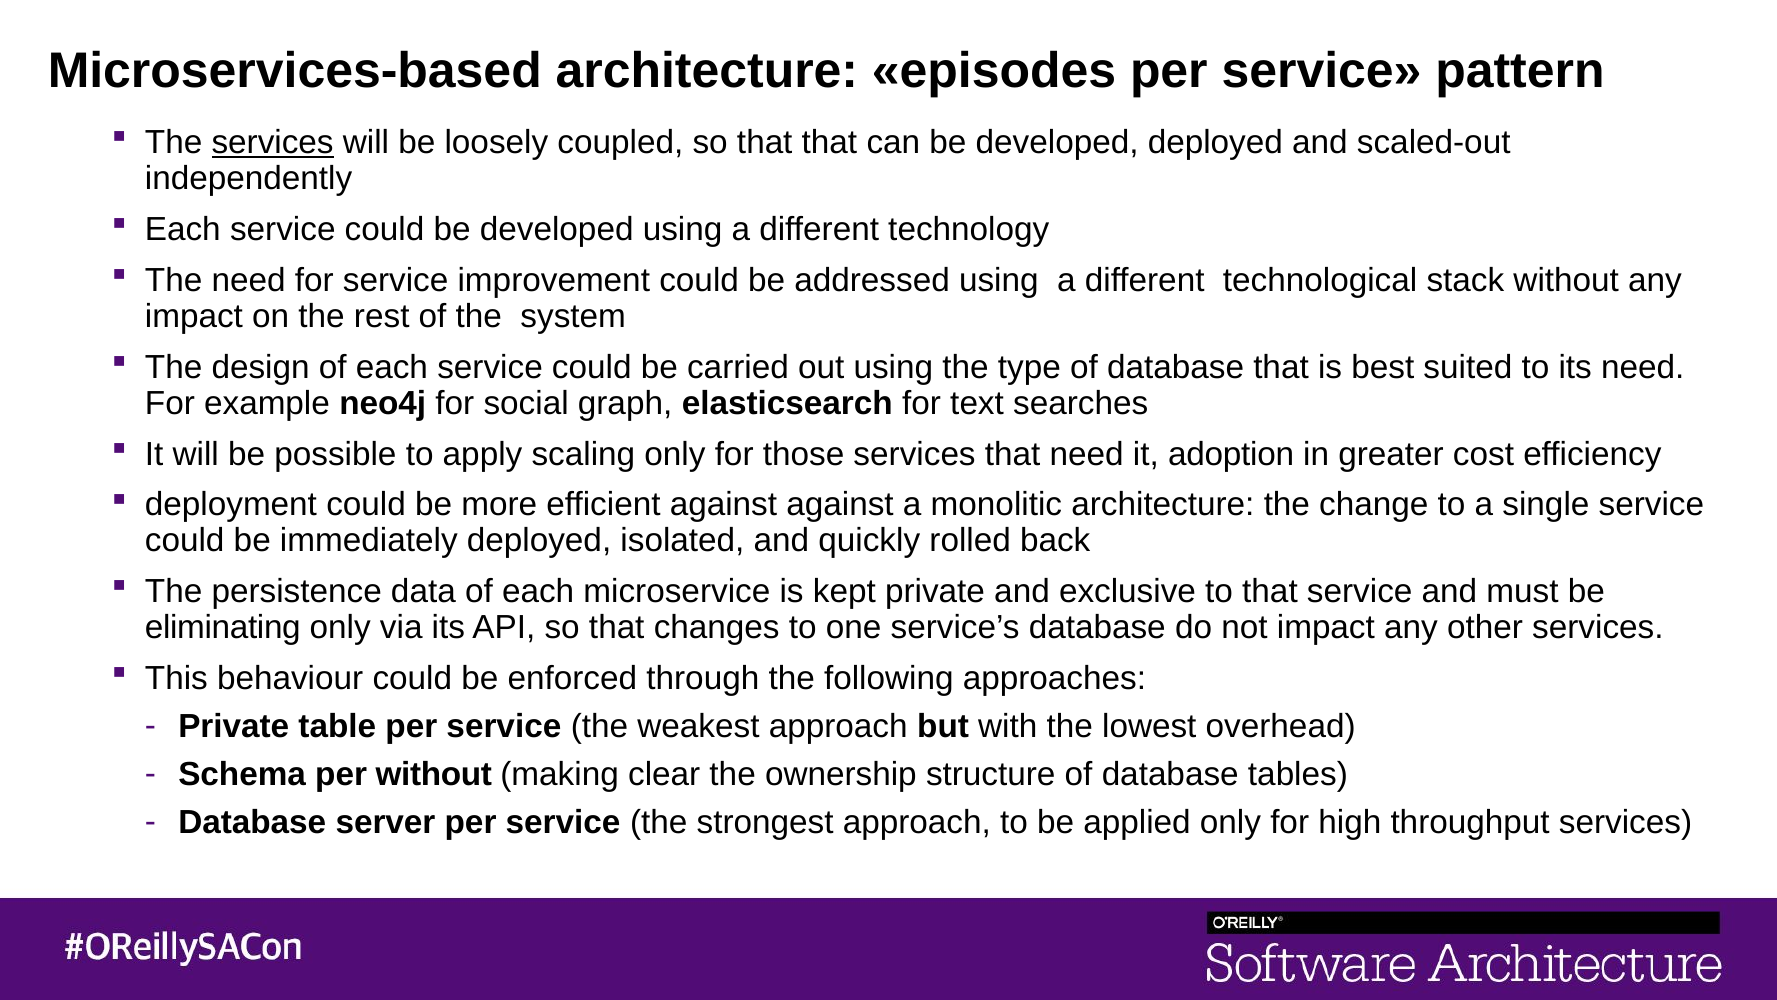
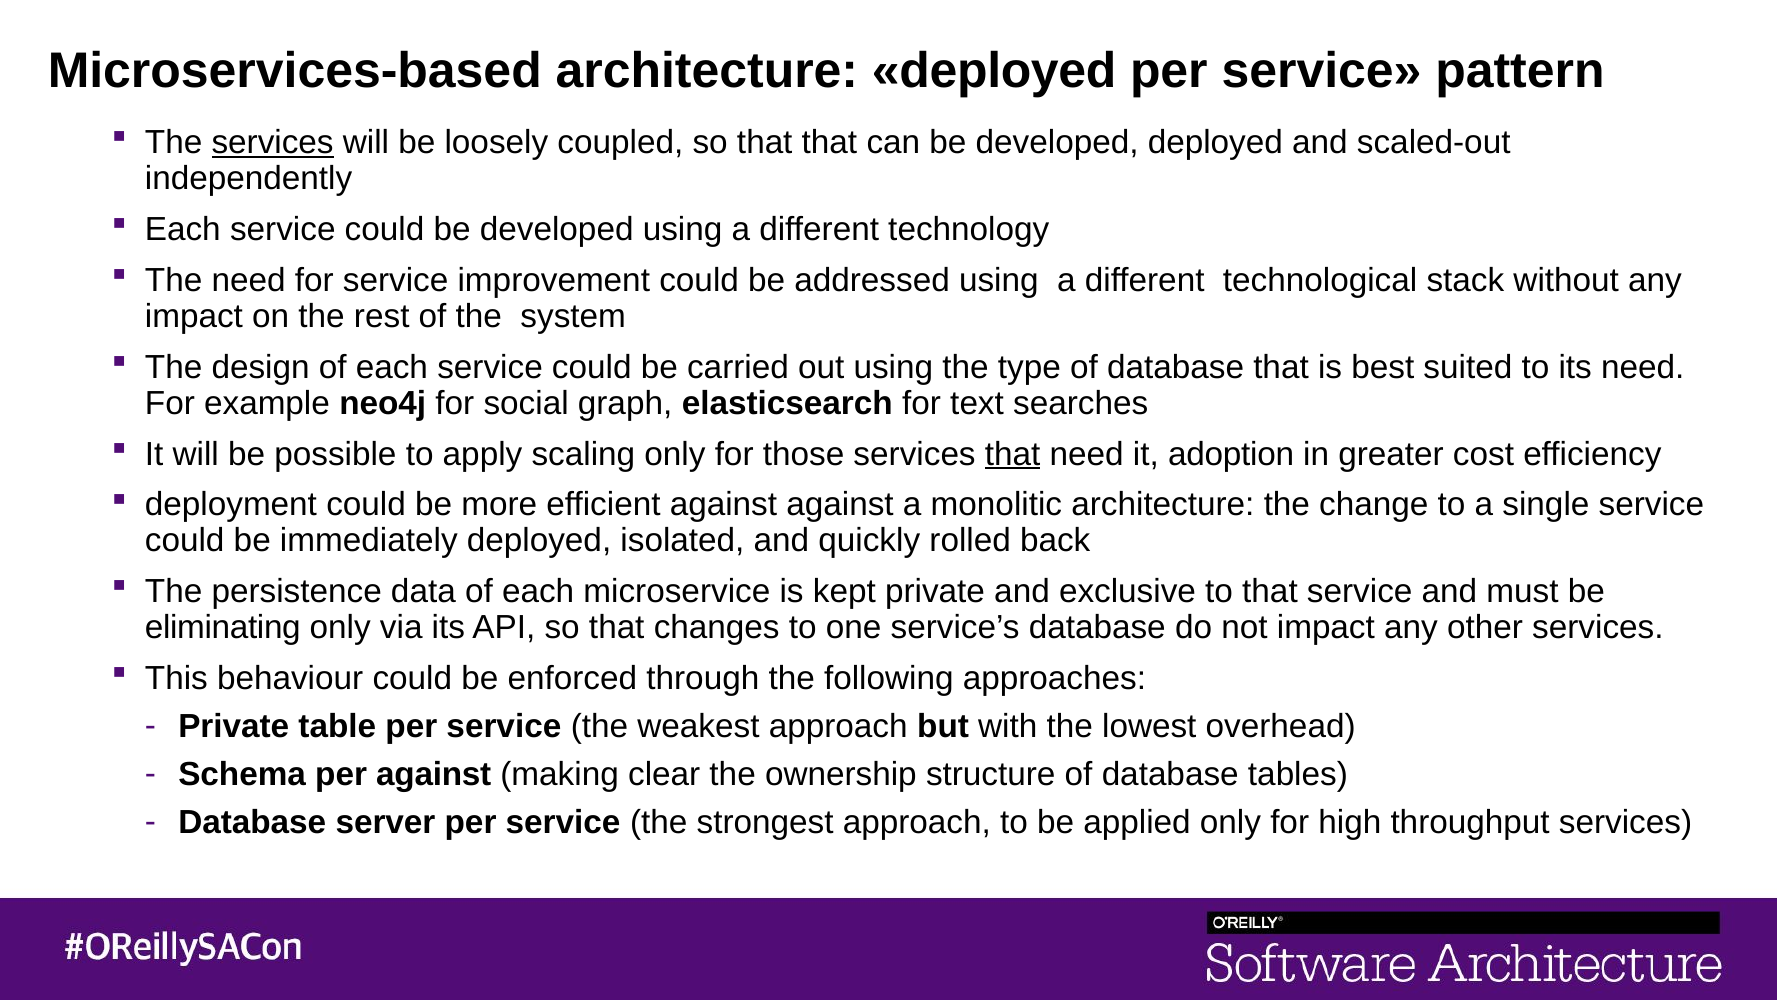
architecture episodes: episodes -> deployed
that at (1013, 454) underline: none -> present
per without: without -> against
